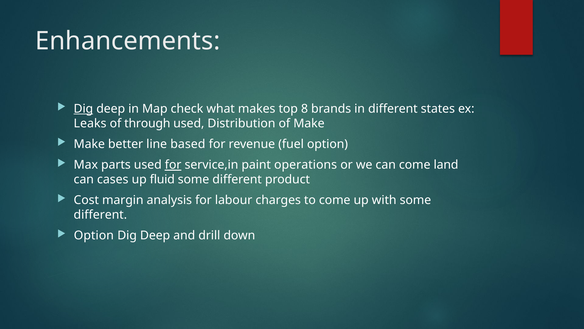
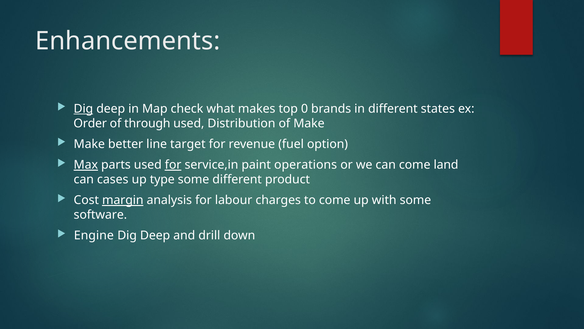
8: 8 -> 0
Leaks: Leaks -> Order
based: based -> target
Max underline: none -> present
fluid: fluid -> type
margin underline: none -> present
different at (100, 215): different -> software
Option at (94, 235): Option -> Engine
